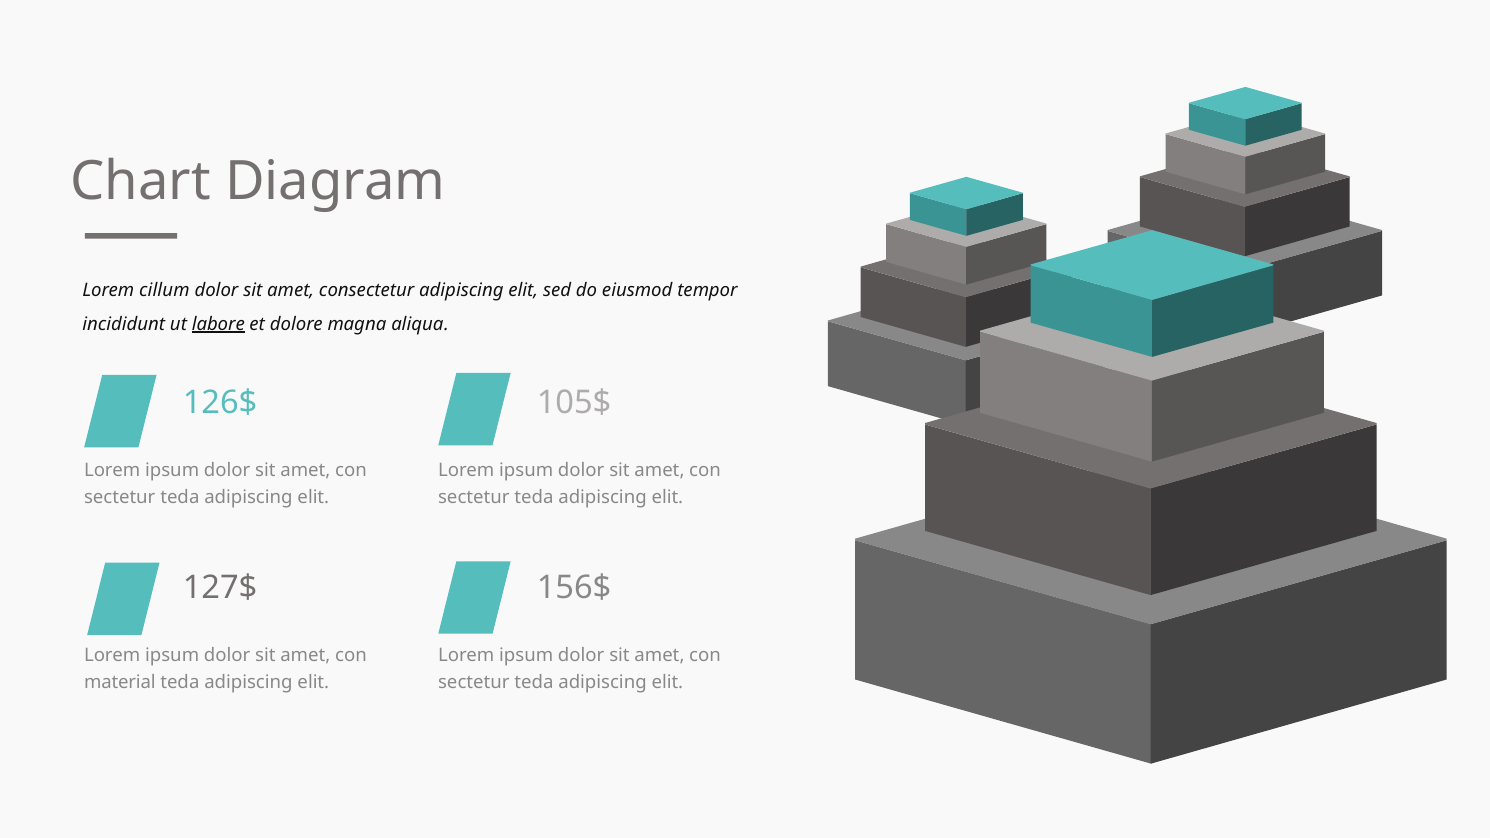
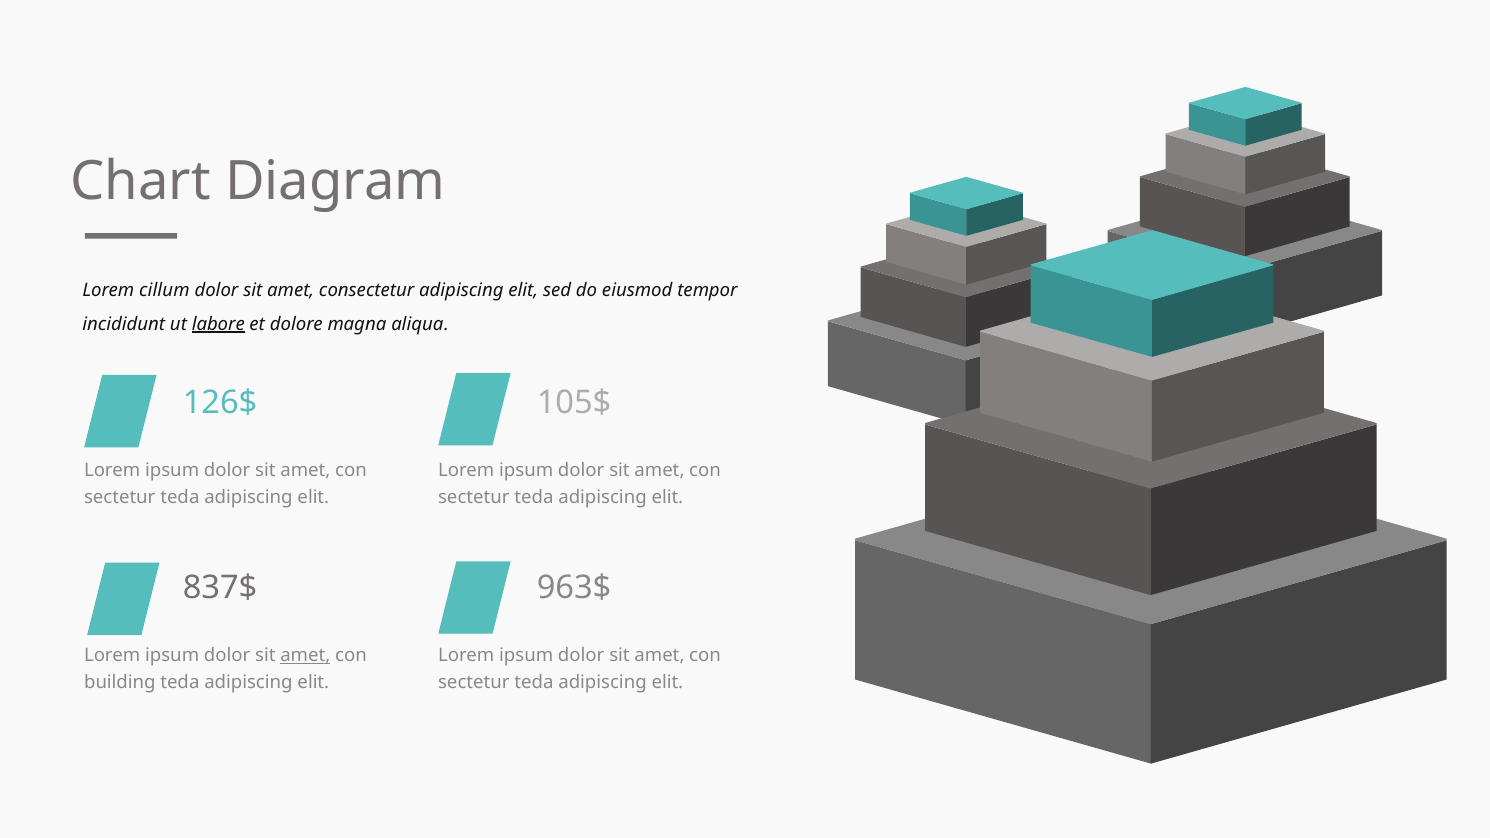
127$: 127$ -> 837$
156$: 156$ -> 963$
amet at (305, 655) underline: none -> present
material: material -> building
